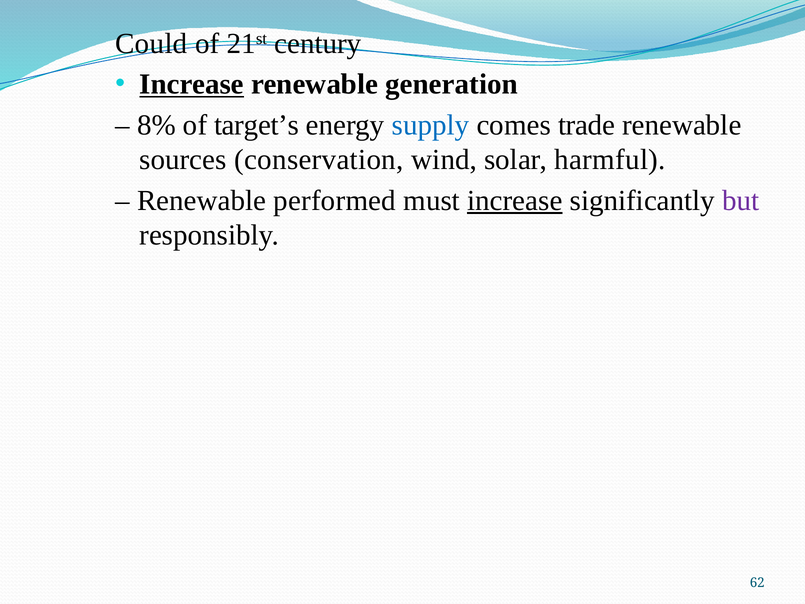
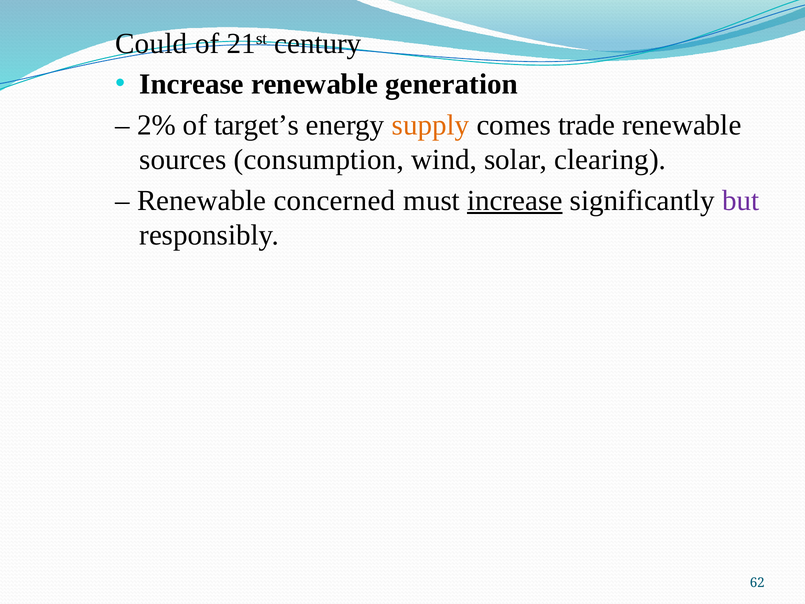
Increase at (192, 84) underline: present -> none
8%: 8% -> 2%
supply colour: blue -> orange
conservation: conservation -> consumption
harmful: harmful -> clearing
performed: performed -> concerned
